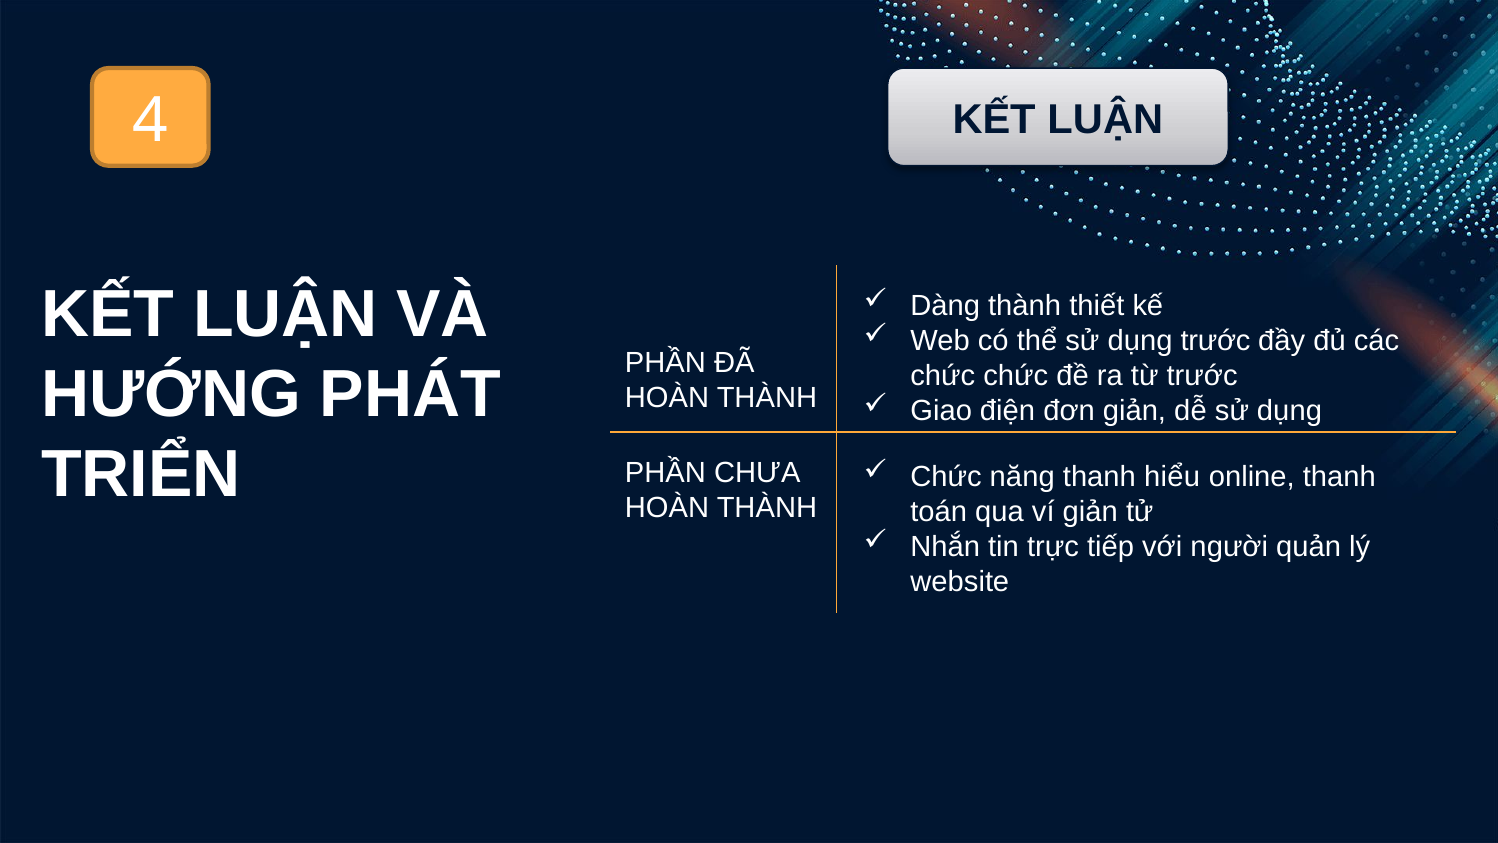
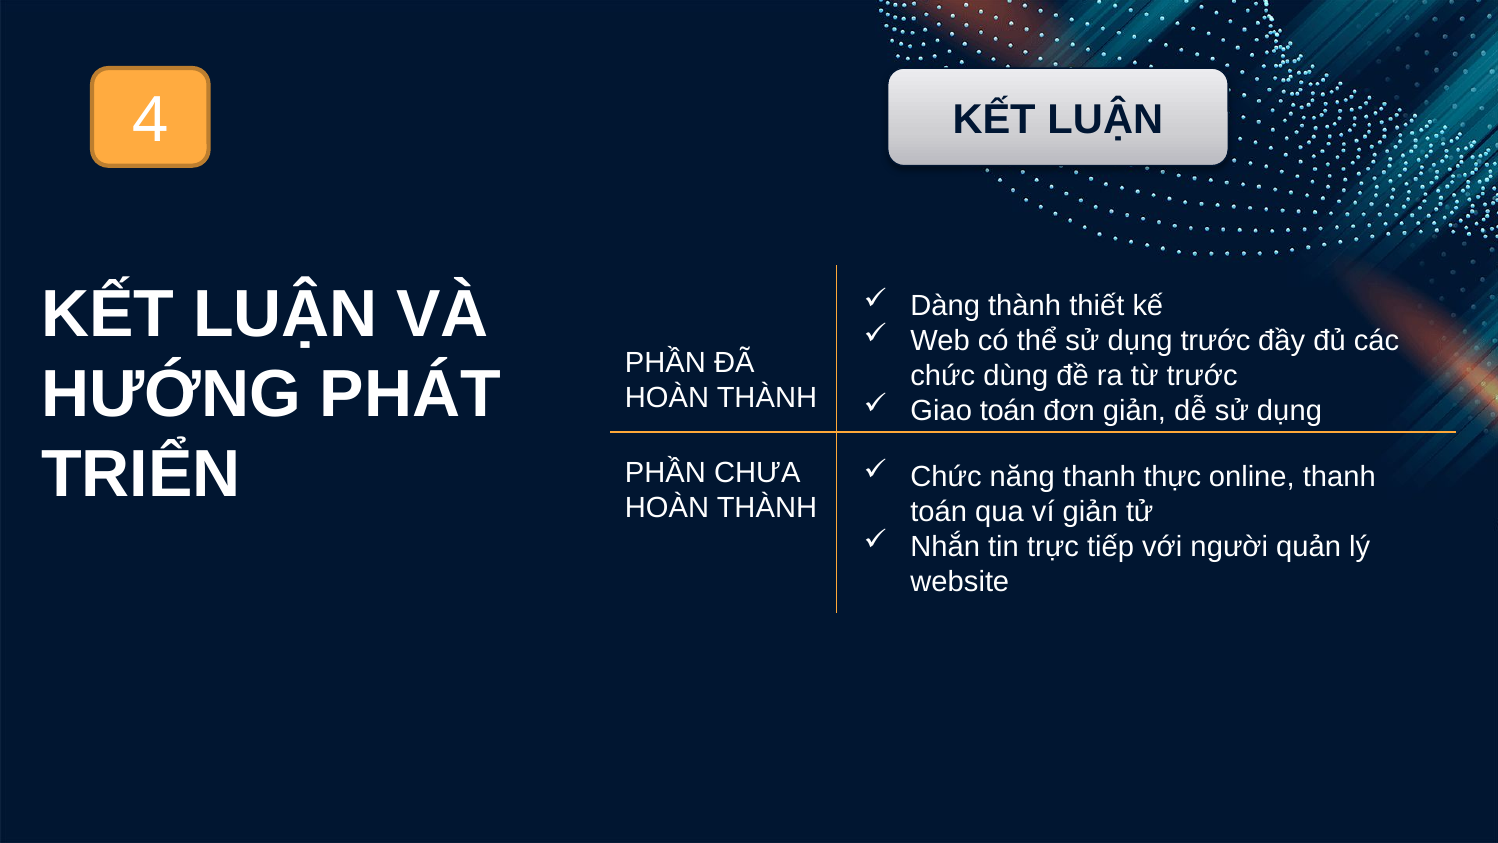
chức chức: chức -> dùng
Giao điện: điện -> toán
hiểu: hiểu -> thực
